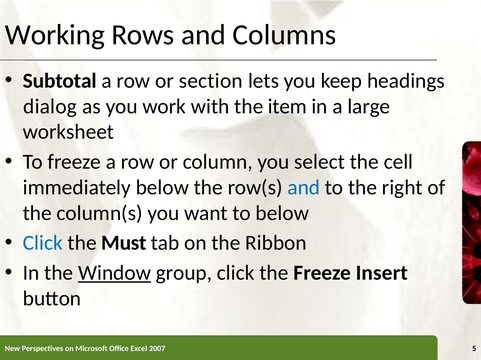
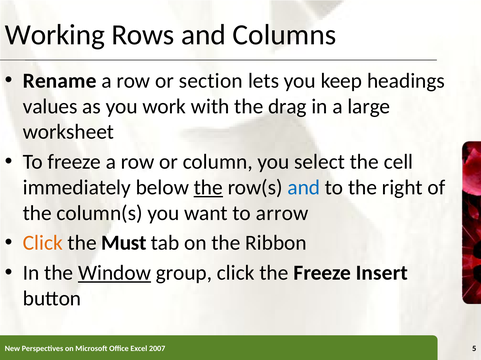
Subtotal: Subtotal -> Rename
dialog: dialog -> values
item: item -> drag
the at (208, 188) underline: none -> present
to below: below -> arrow
Click at (43, 243) colour: blue -> orange
